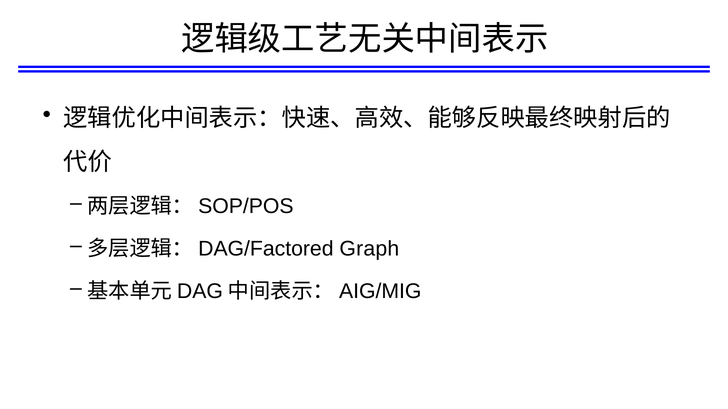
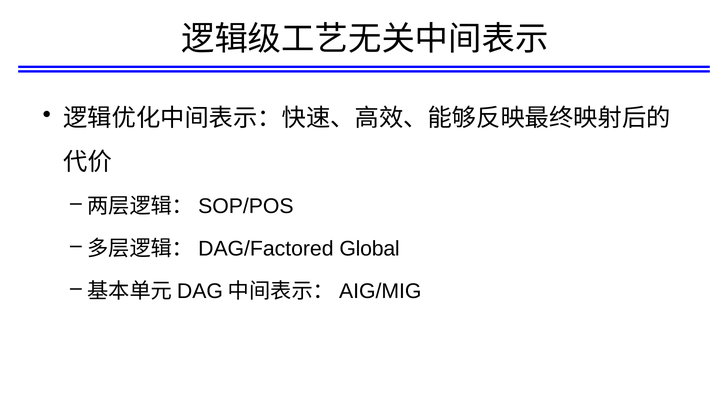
Graph: Graph -> Global
